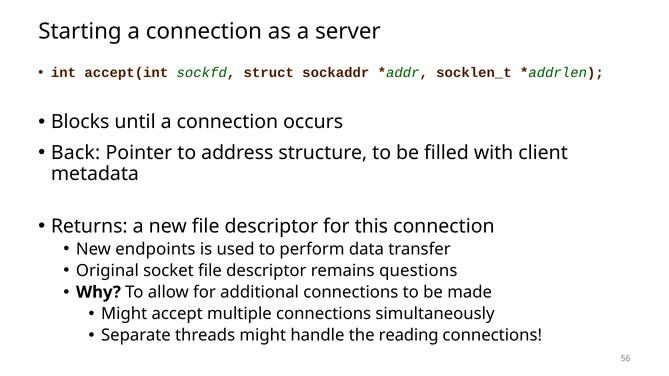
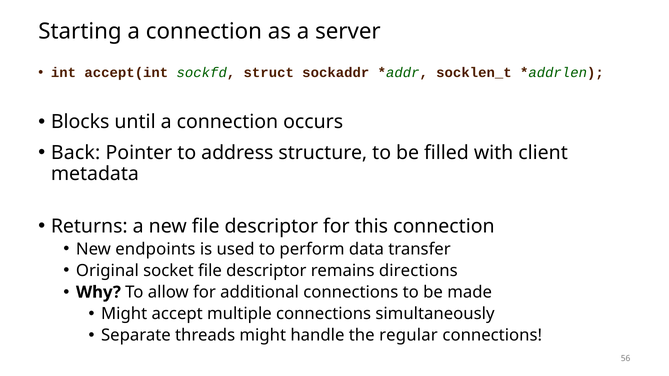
questions: questions -> directions
reading: reading -> regular
